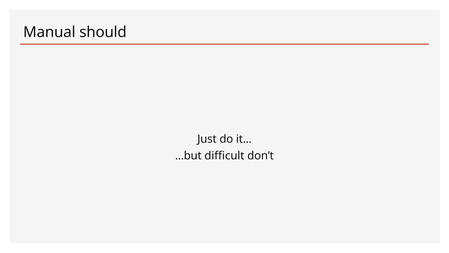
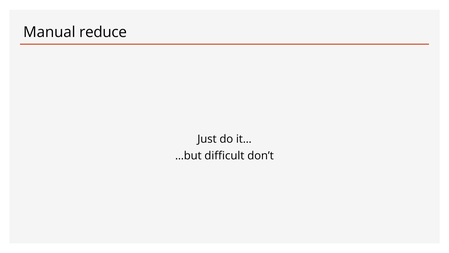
should: should -> reduce
